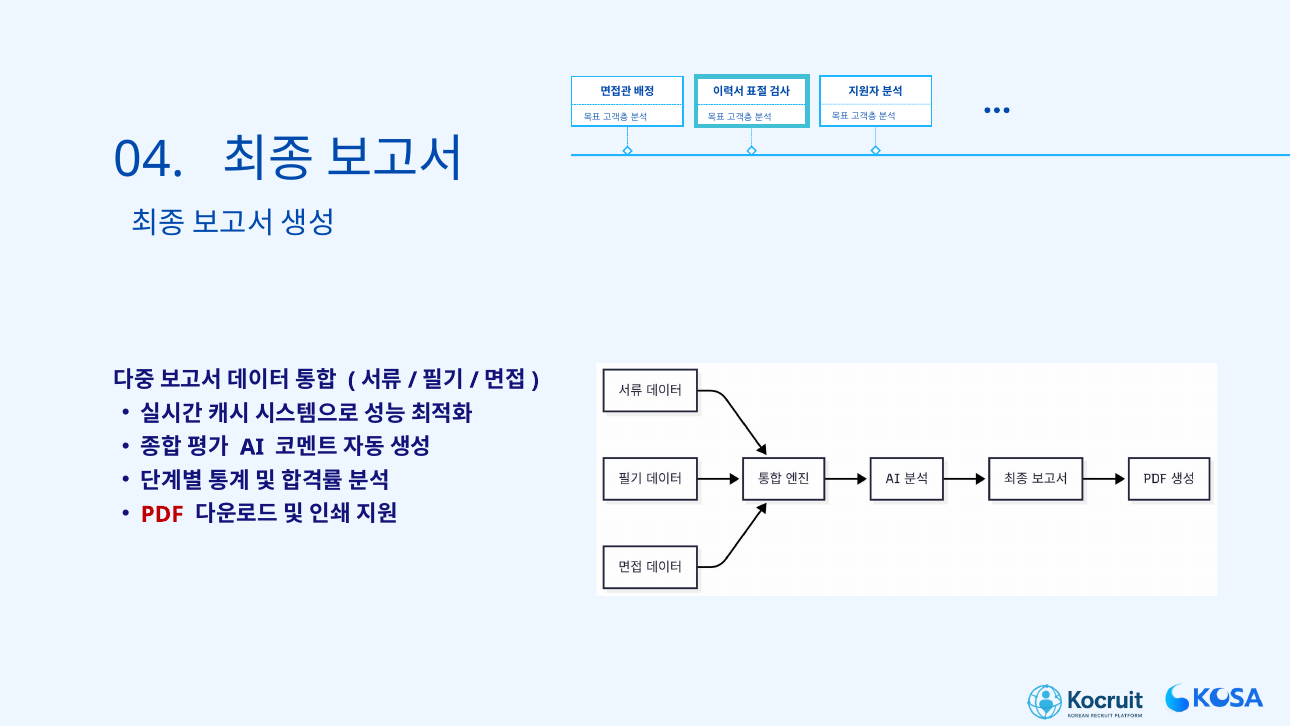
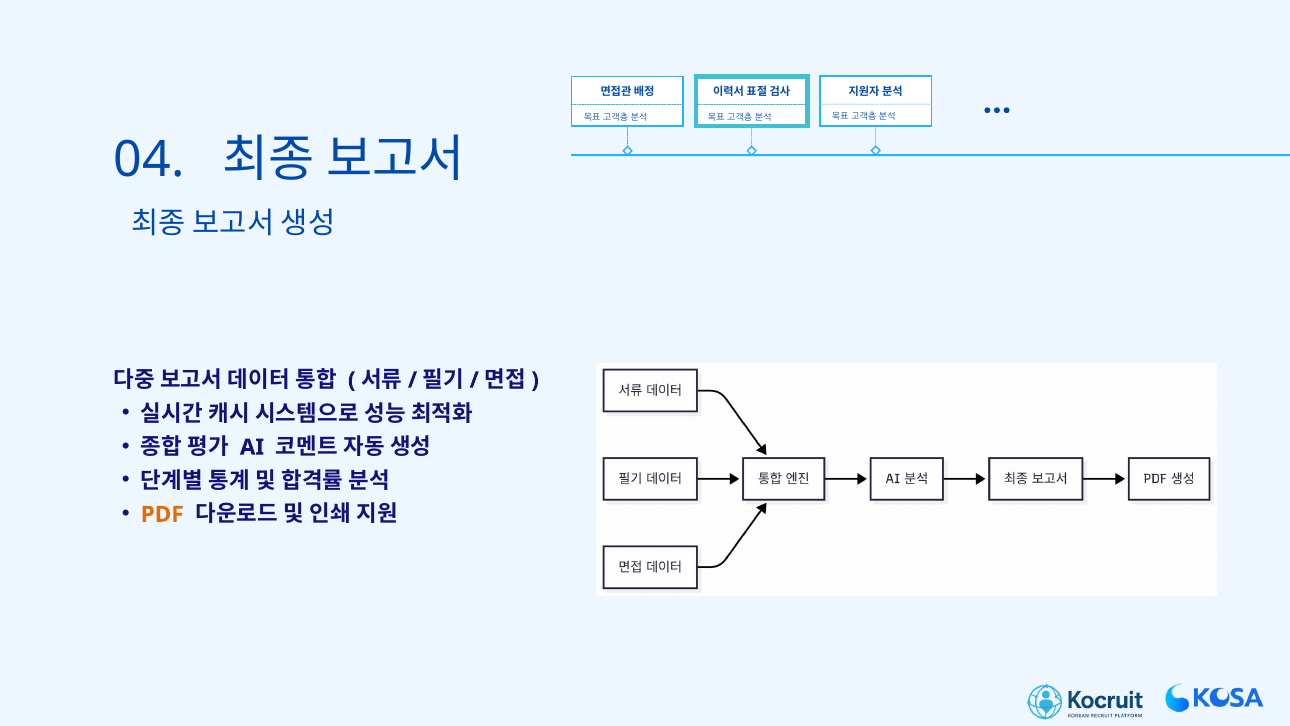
PDF colour: red -> orange
